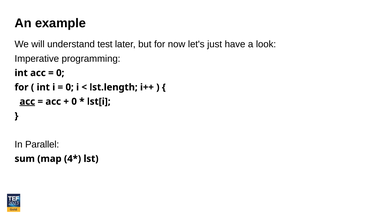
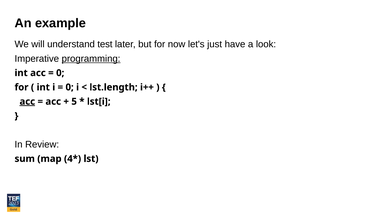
programming underline: none -> present
0 at (74, 101): 0 -> 5
Parallel: Parallel -> Review
